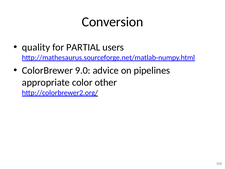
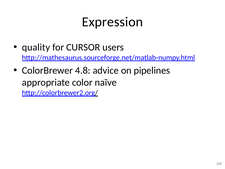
Conversion: Conversion -> Expression
PARTIAL: PARTIAL -> CURSOR
9.0: 9.0 -> 4.8
other: other -> naïve
